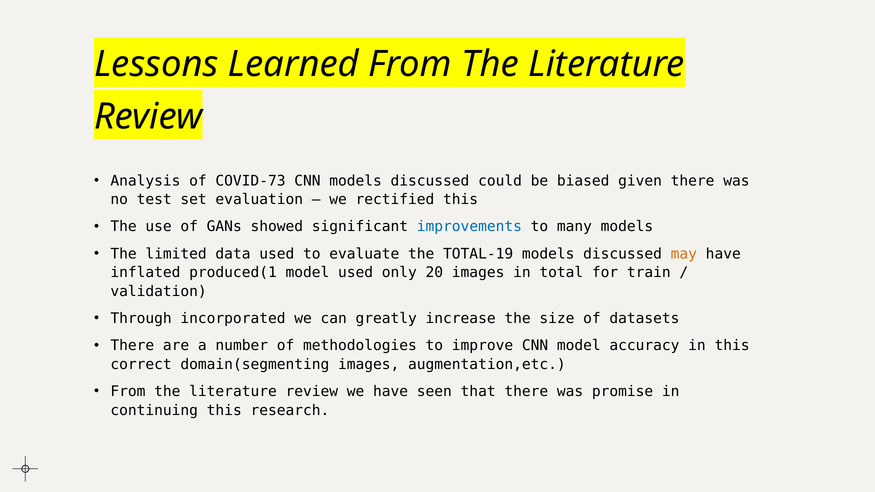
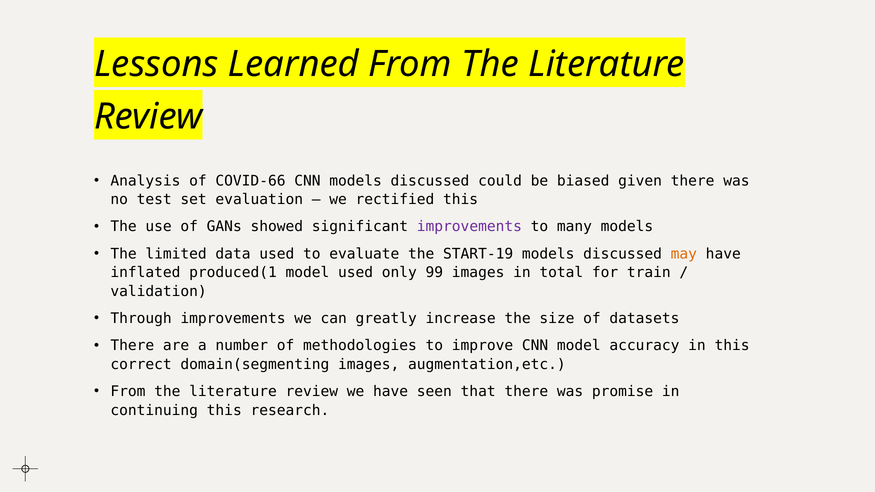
COVID-73: COVID-73 -> COVID-66
improvements at (469, 227) colour: blue -> purple
TOTAL-19: TOTAL-19 -> START-19
20: 20 -> 99
Through incorporated: incorporated -> improvements
